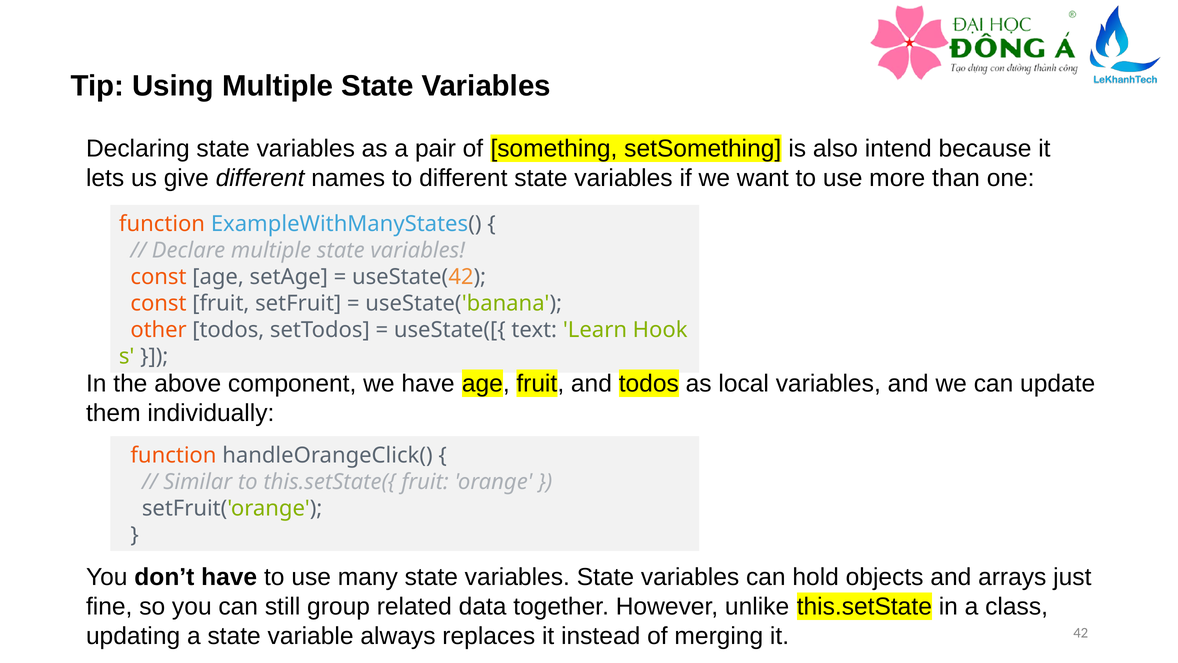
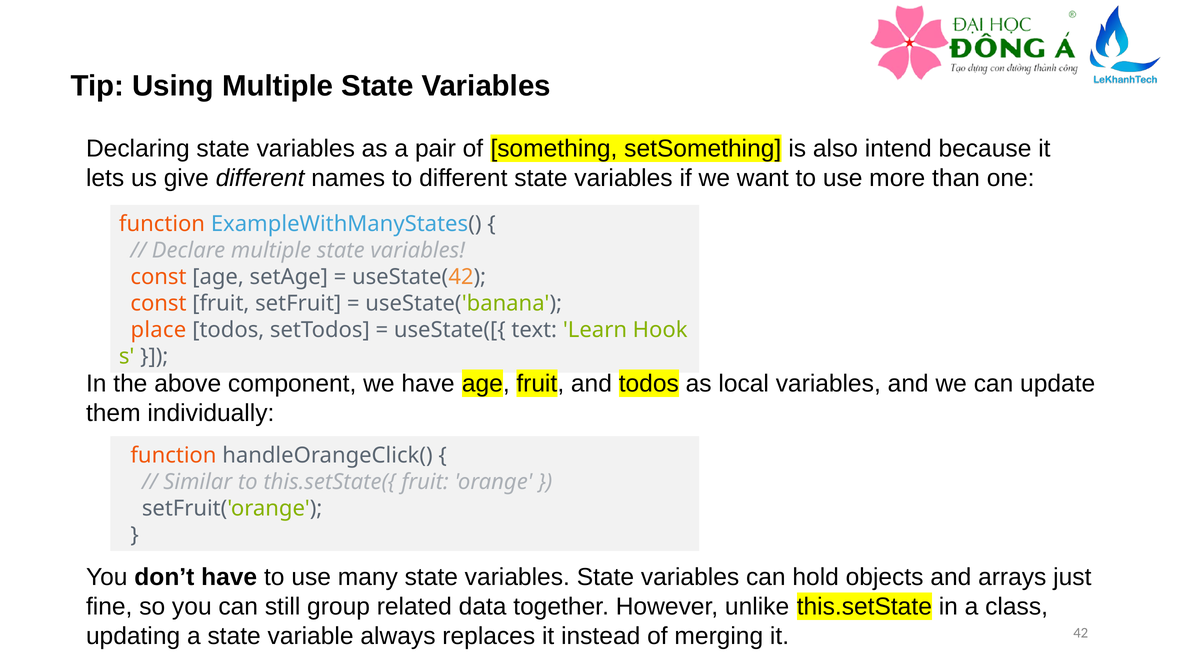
other: other -> place
